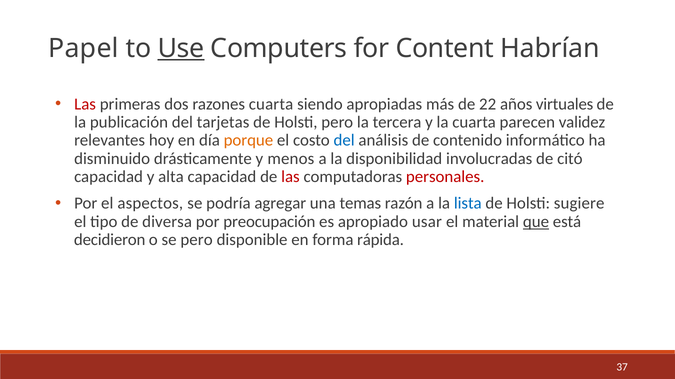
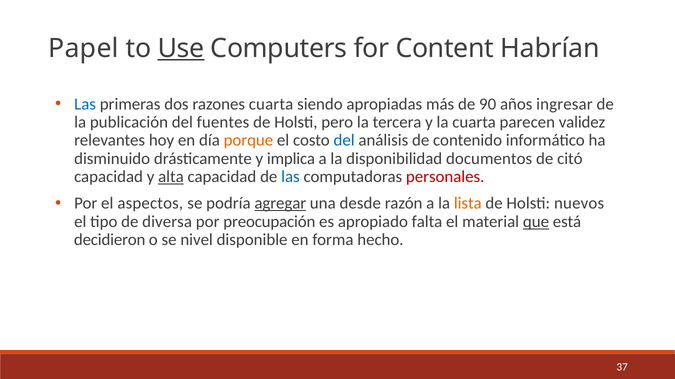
Las at (85, 104) colour: red -> blue
22: 22 -> 90
virtuales: virtuales -> ingresar
tarjetas: tarjetas -> fuentes
menos: menos -> implica
involucradas: involucradas -> documentos
alta underline: none -> present
las at (290, 177) colour: red -> blue
agregar underline: none -> present
temas: temas -> desde
lista colour: blue -> orange
sugiere: sugiere -> nuevos
usar: usar -> falta
se pero: pero -> nivel
rápida: rápida -> hecho
